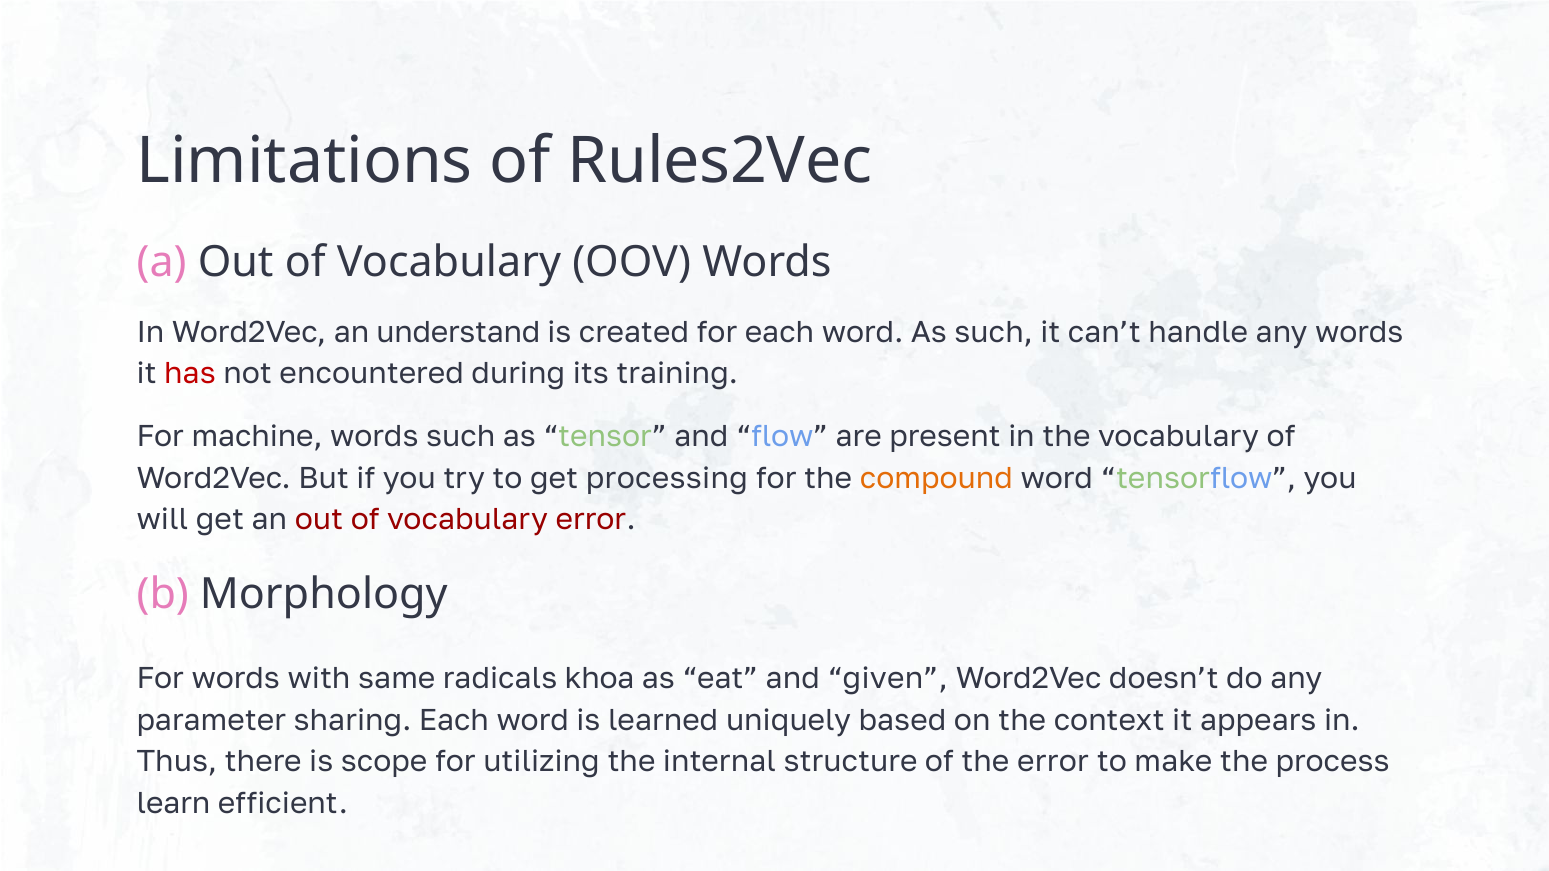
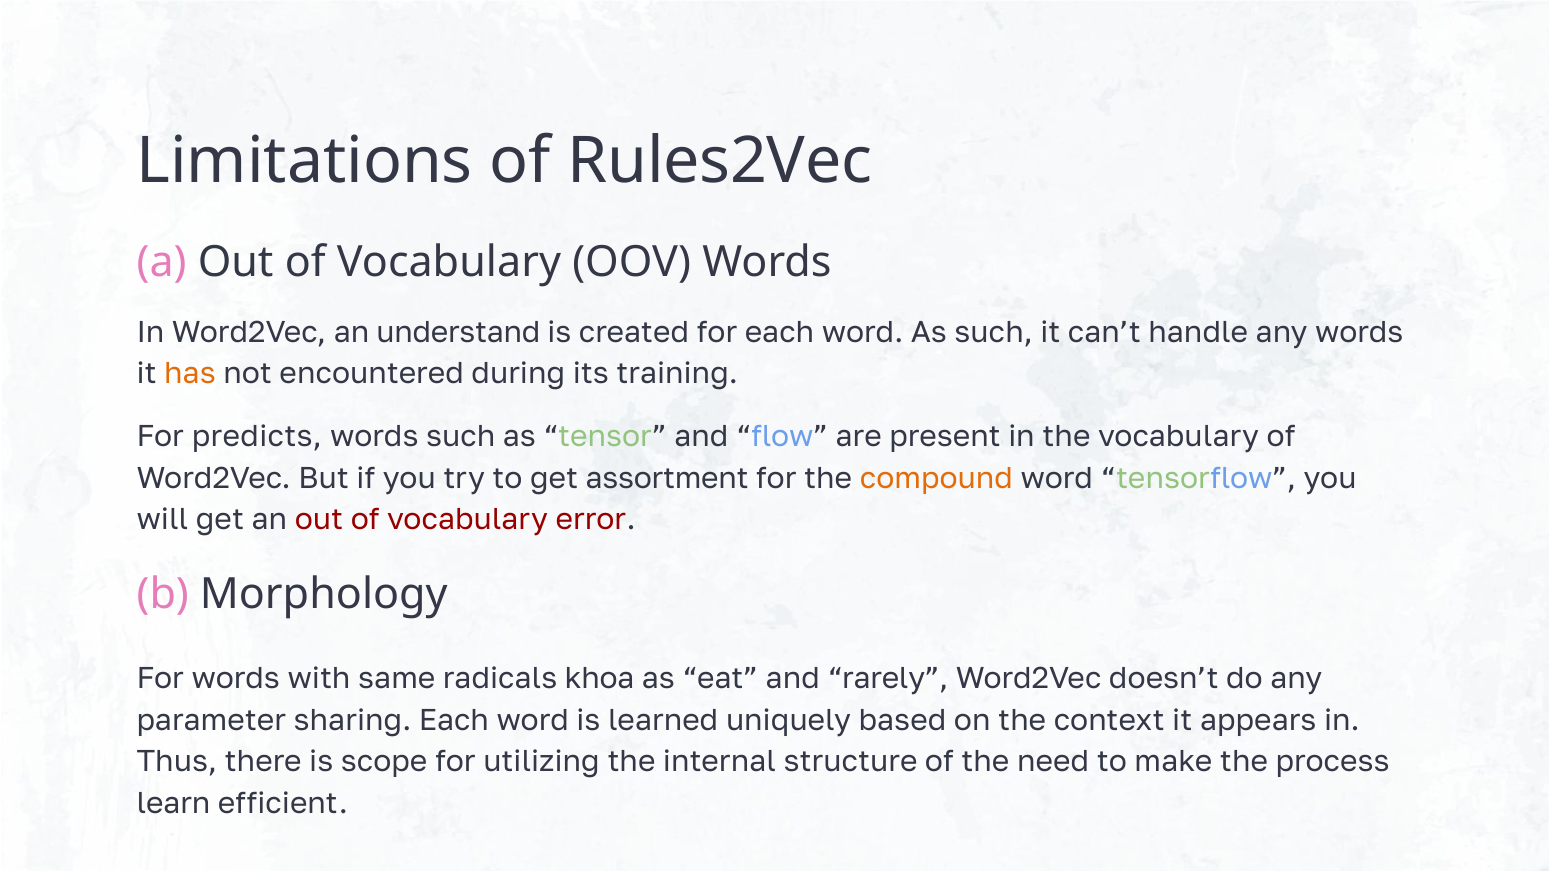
has colour: red -> orange
machine: machine -> predicts
processing: processing -> assortment
given: given -> rarely
the error: error -> need
